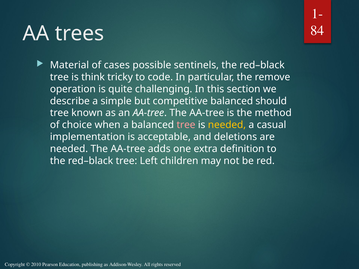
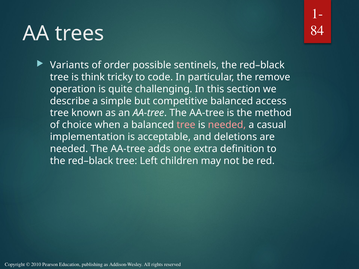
Material: Material -> Variants
cases: cases -> order
should: should -> access
needed at (227, 125) colour: yellow -> pink
